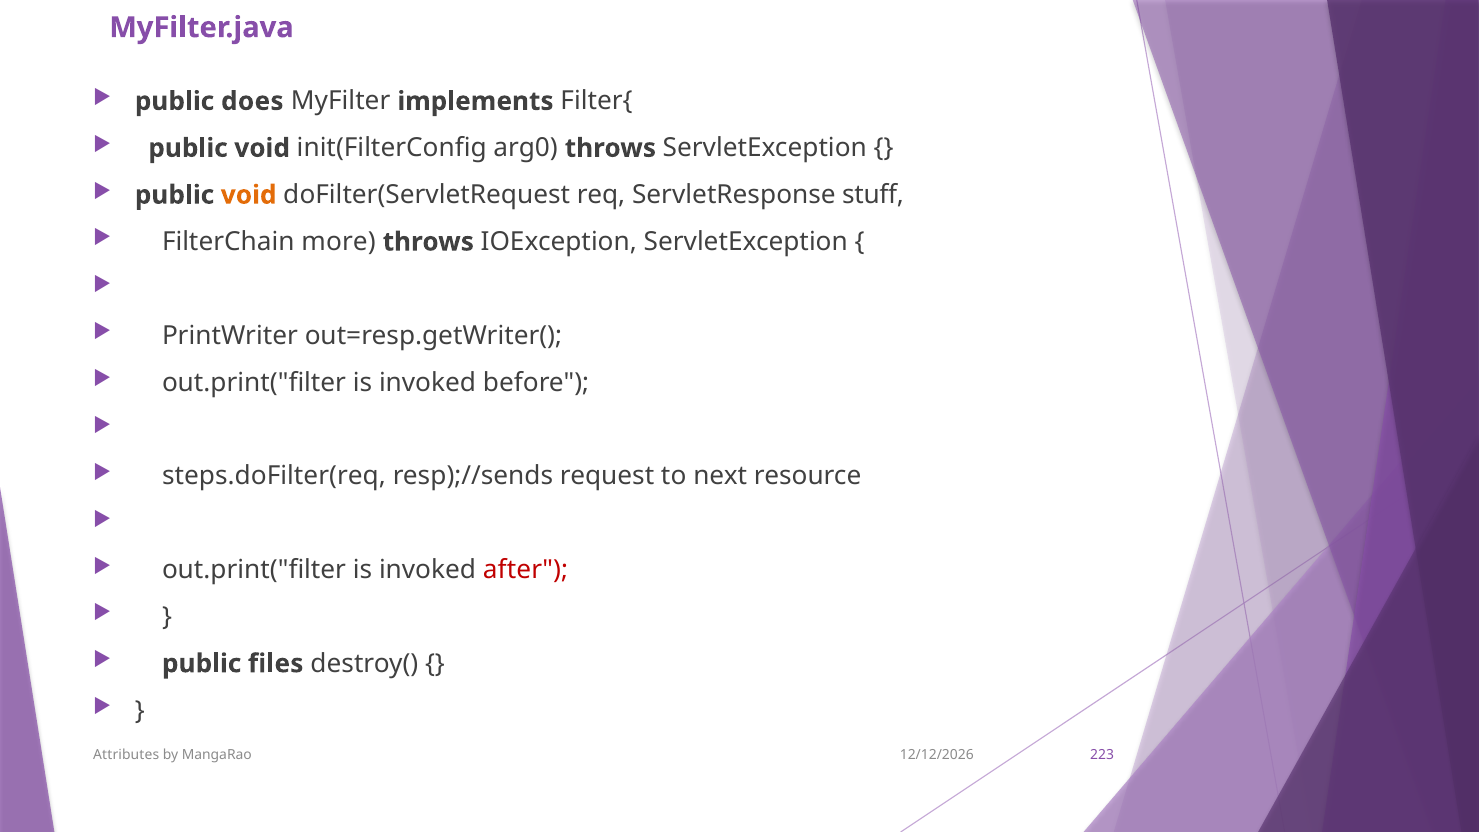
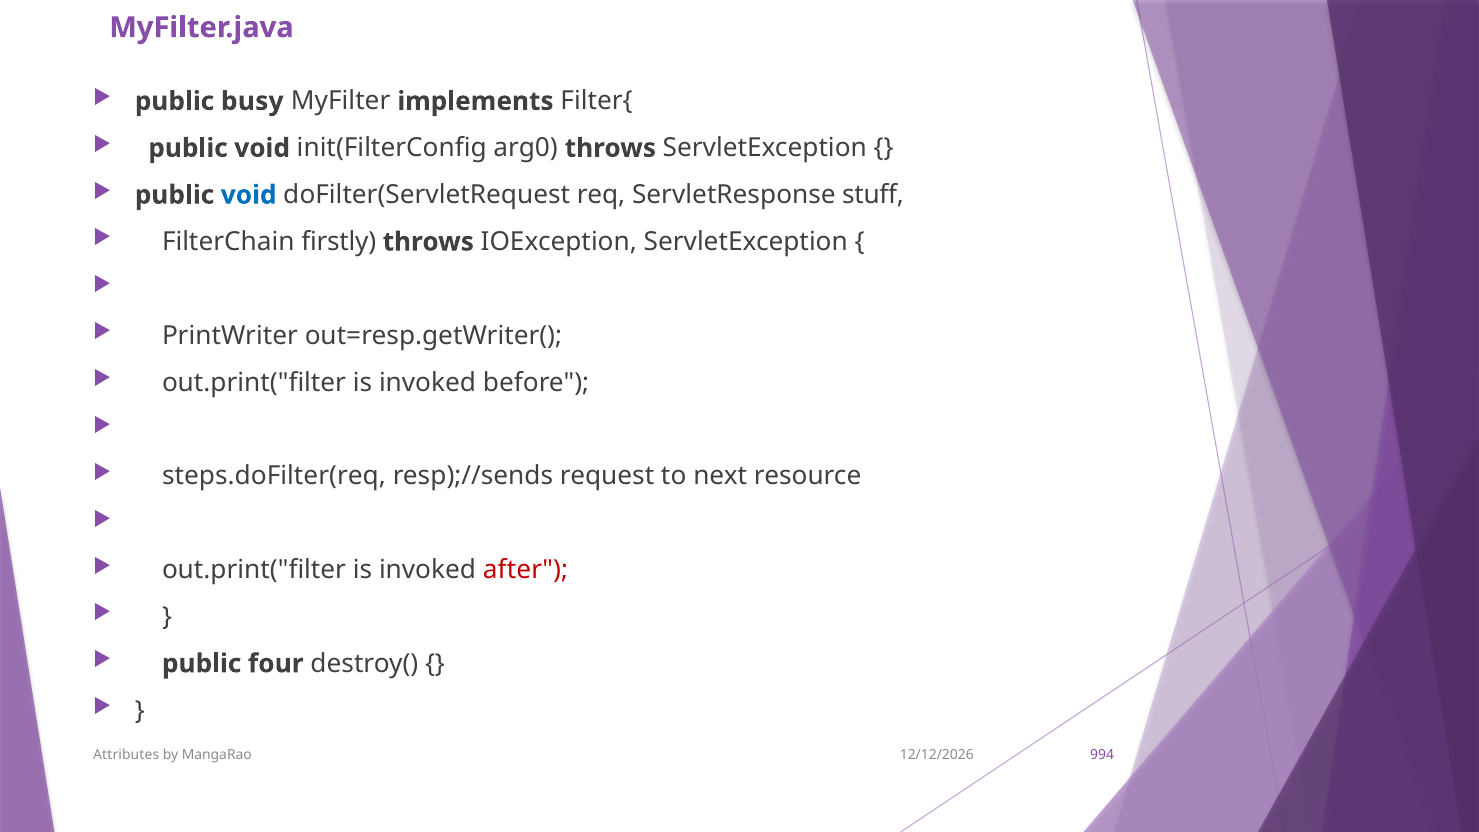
does: does -> busy
void at (249, 195) colour: orange -> blue
more: more -> firstly
files: files -> four
223: 223 -> 994
